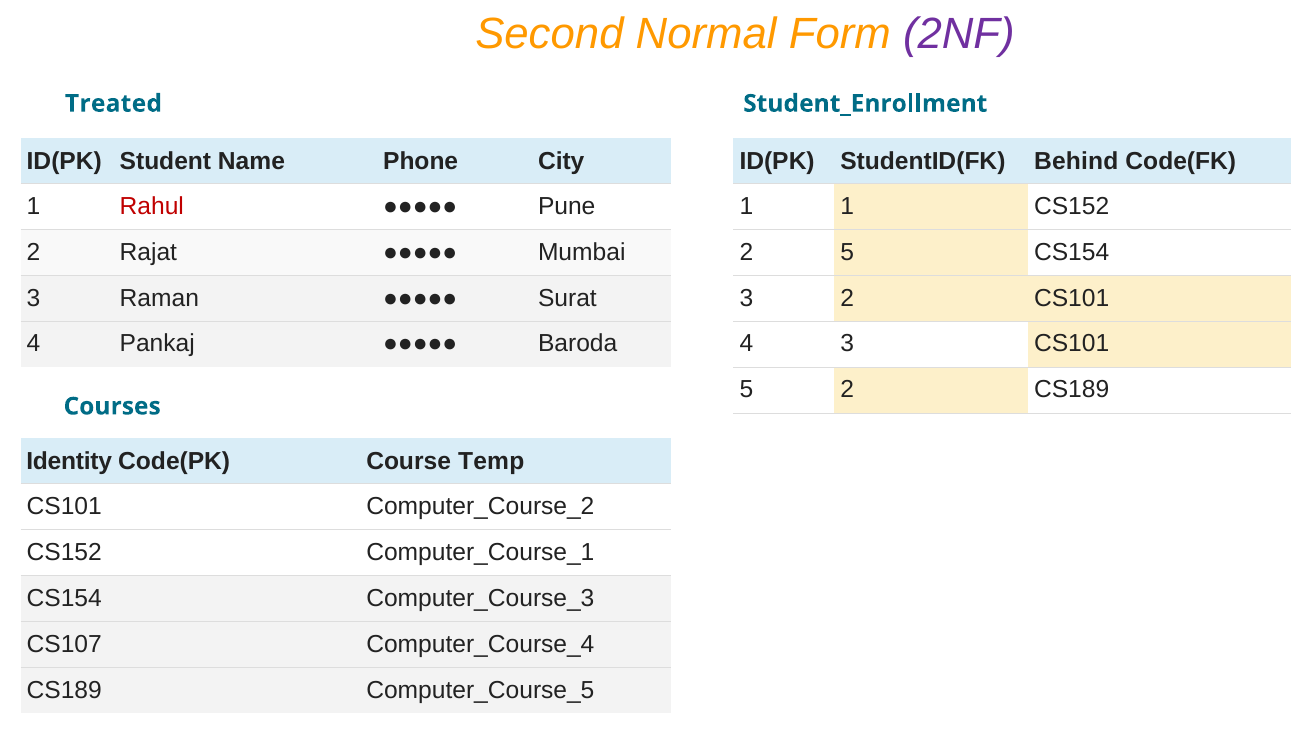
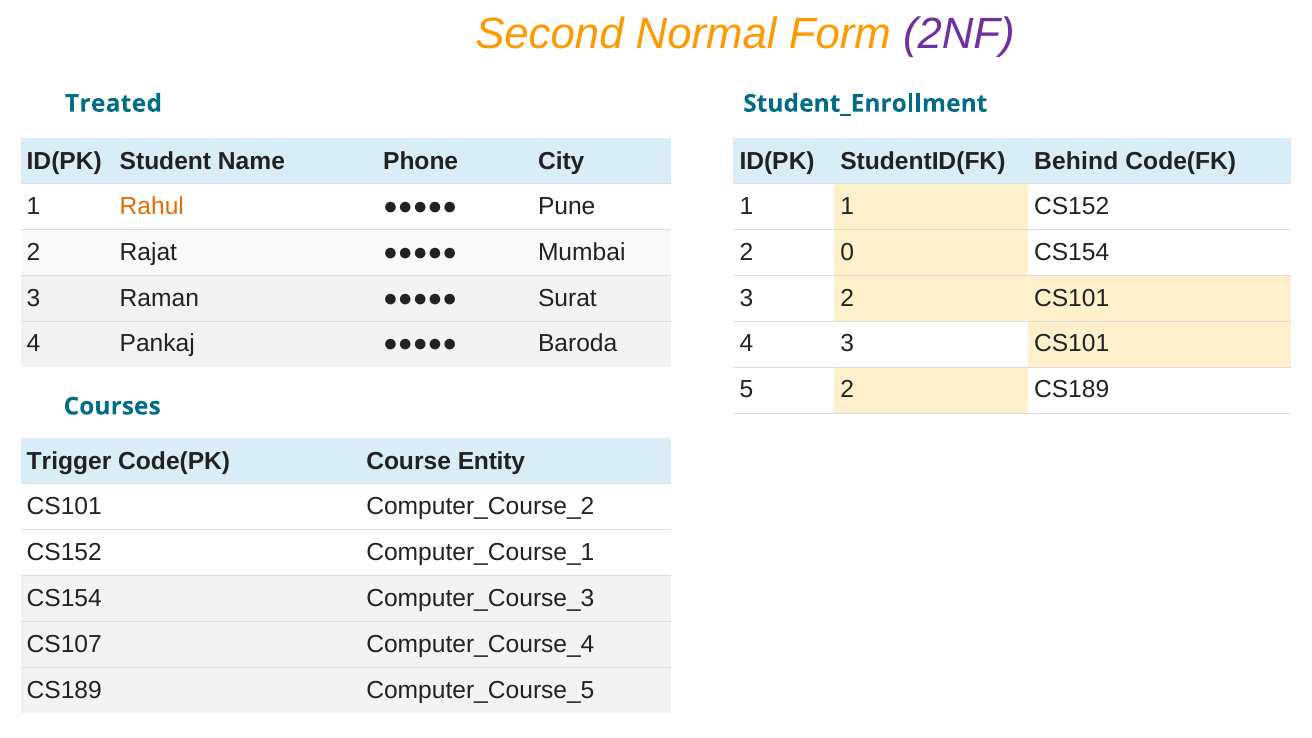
Rahul colour: red -> orange
2 5: 5 -> 0
Identity: Identity -> Trigger
Temp: Temp -> Entity
